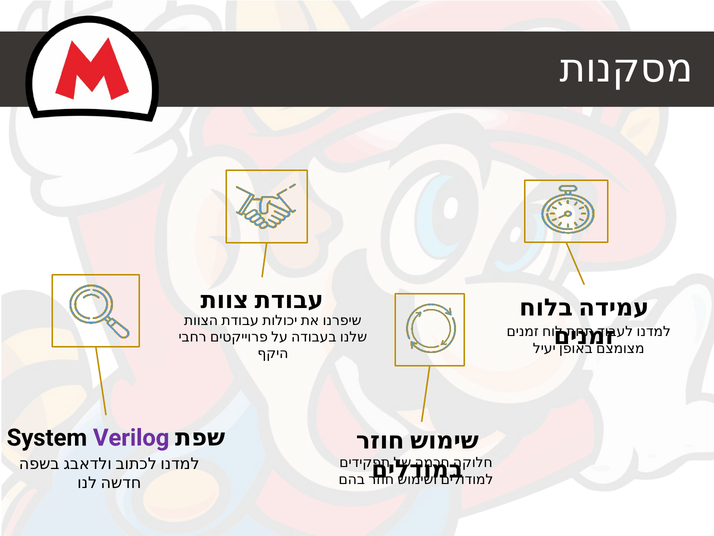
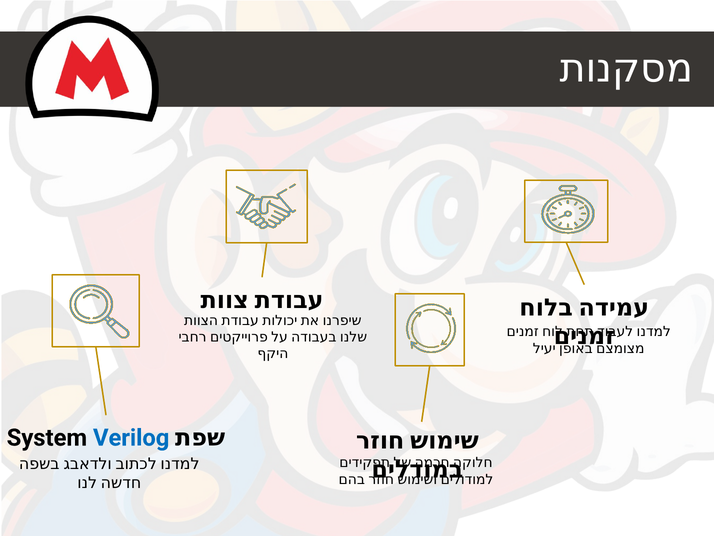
Verilog colour: purple -> blue
